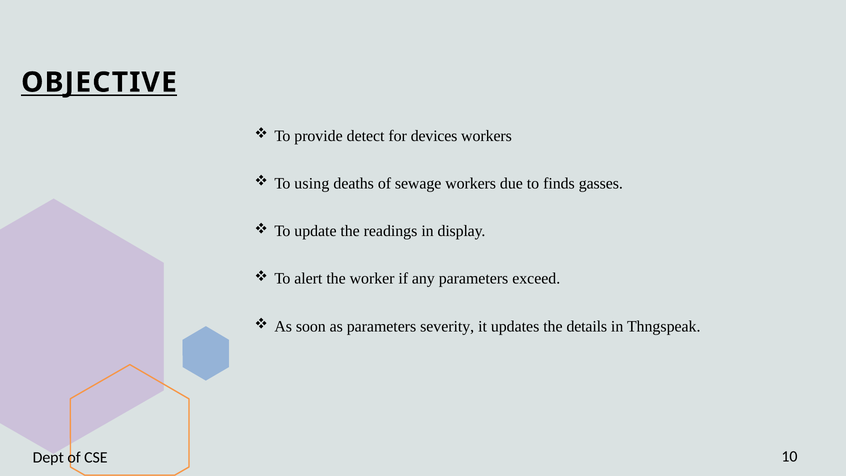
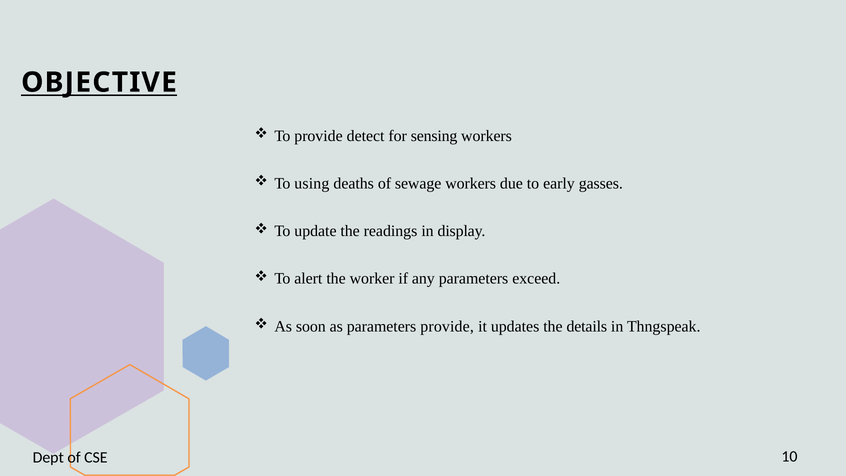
devices: devices -> sensing
finds: finds -> early
parameters severity: severity -> provide
